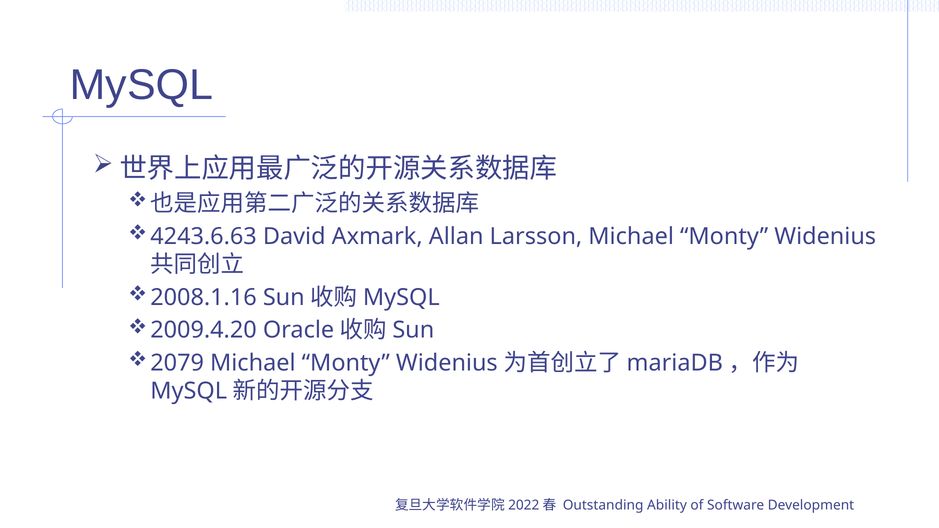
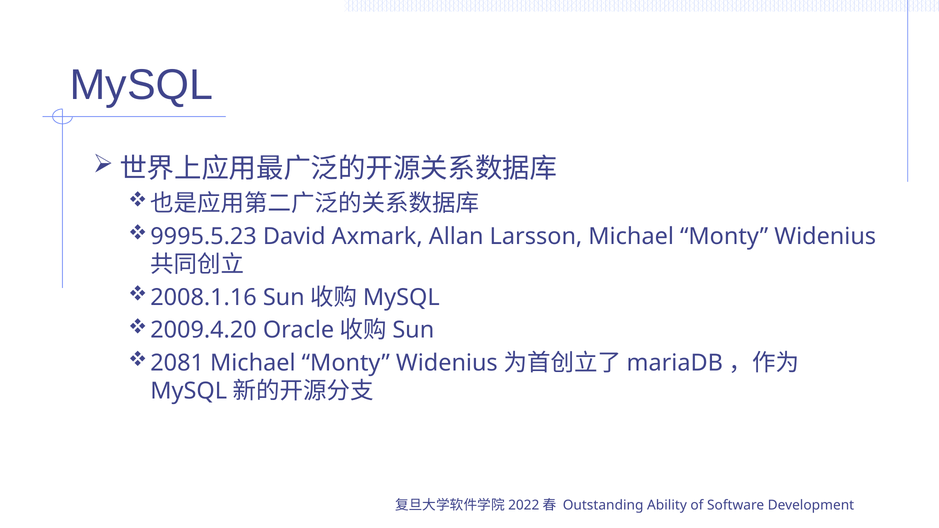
4243.6.63: 4243.6.63 -> 9995.5.23
2079: 2079 -> 2081
